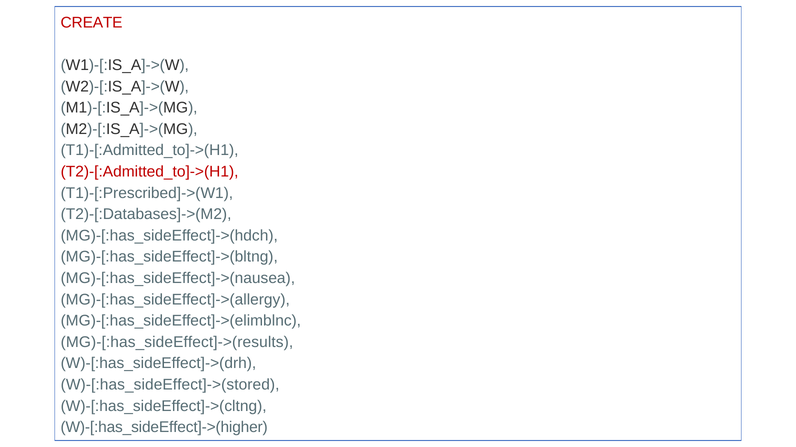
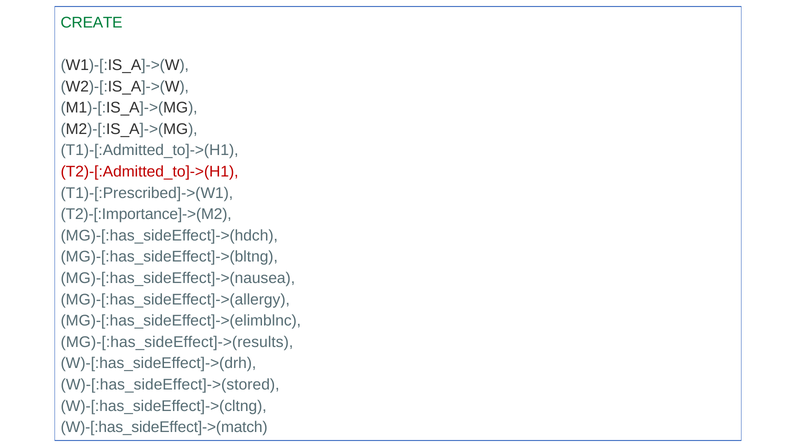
CREATE colour: red -> green
T2)-[:Databases]->(M2: T2)-[:Databases]->(M2 -> T2)-[:Importance]->(M2
W)-[:has_sideEffect]->(higher: W)-[:has_sideEffect]->(higher -> W)-[:has_sideEffect]->(match
